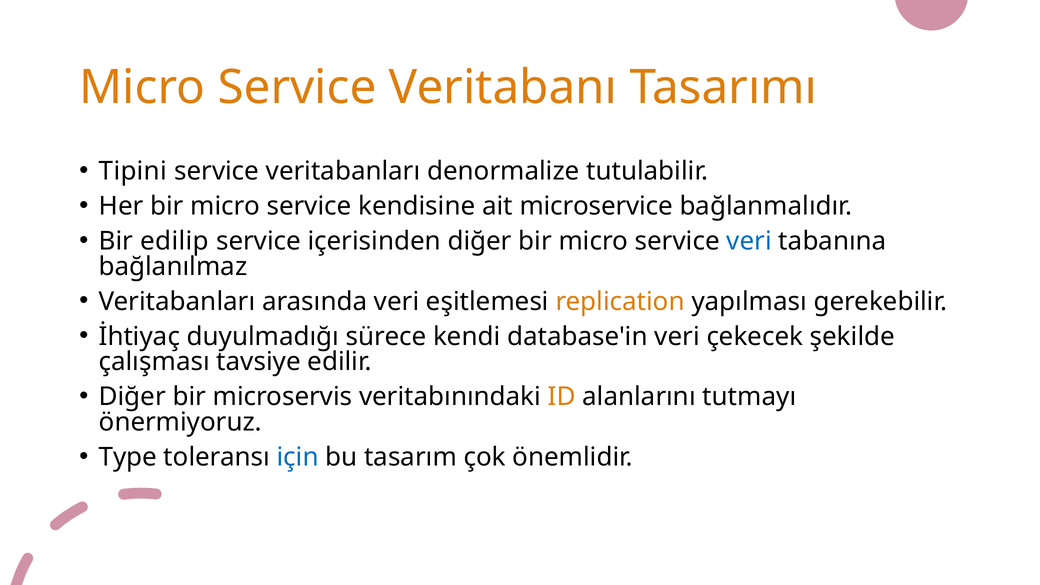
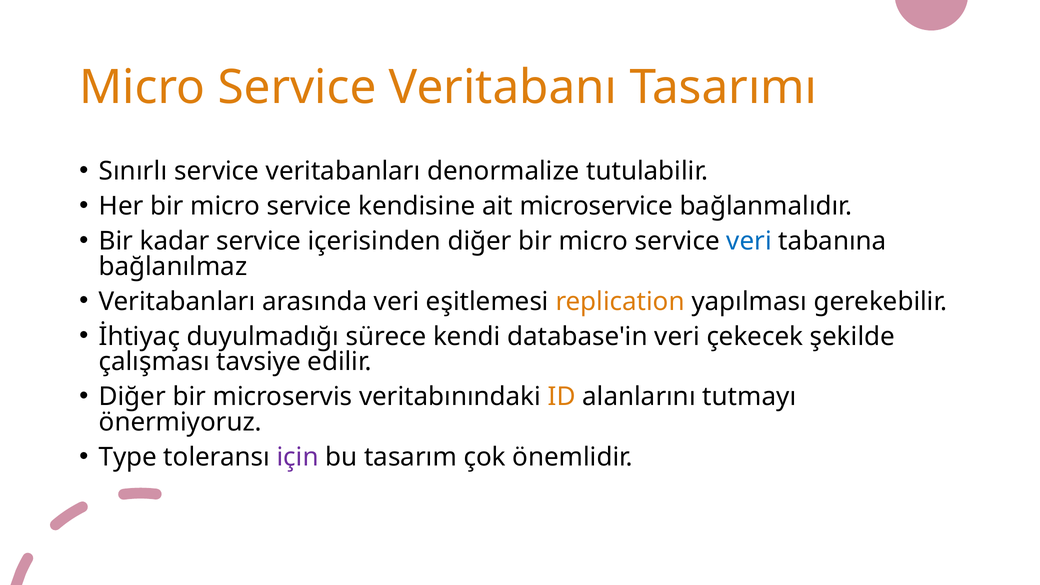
Tipini: Tipini -> Sınırlı
edilip: edilip -> kadar
için colour: blue -> purple
